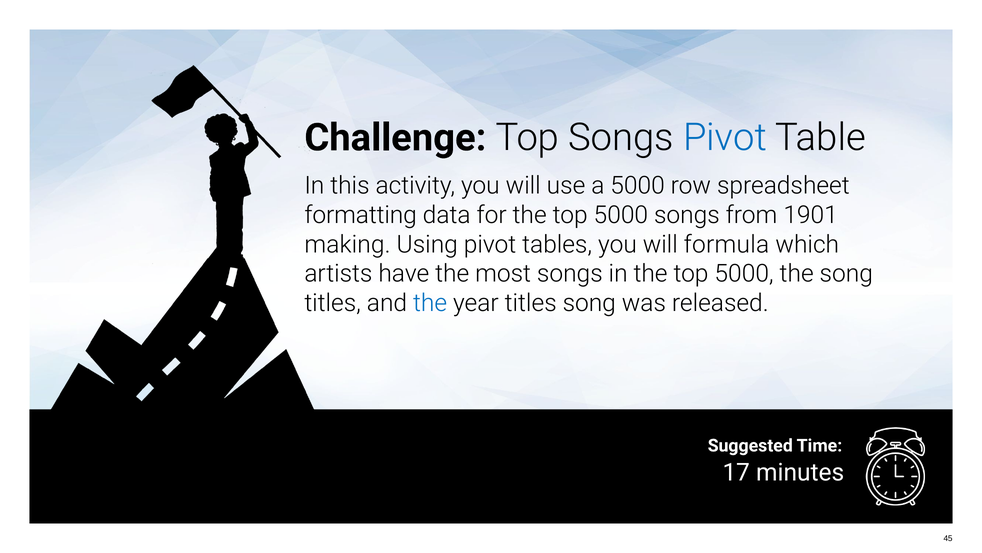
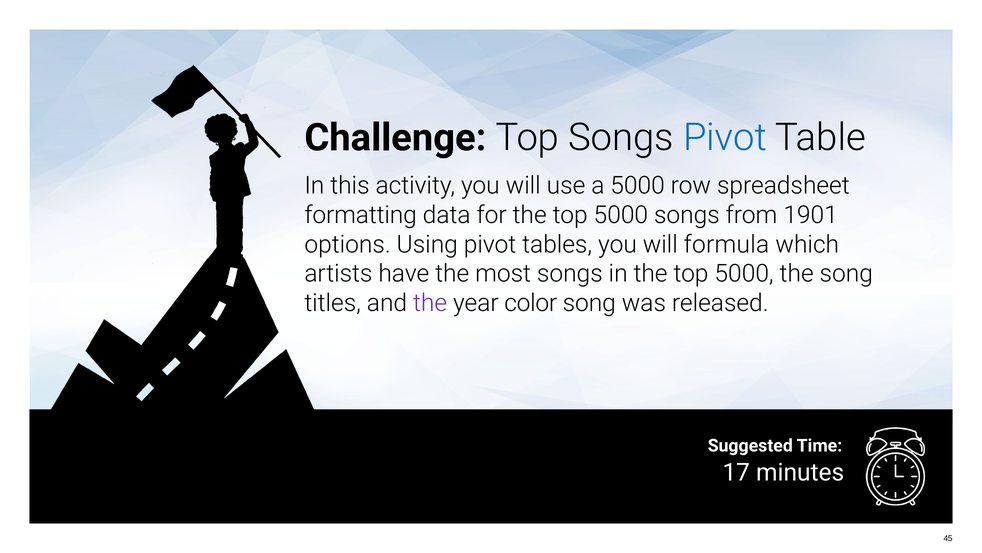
making: making -> options
the at (430, 303) colour: blue -> purple
year titles: titles -> color
